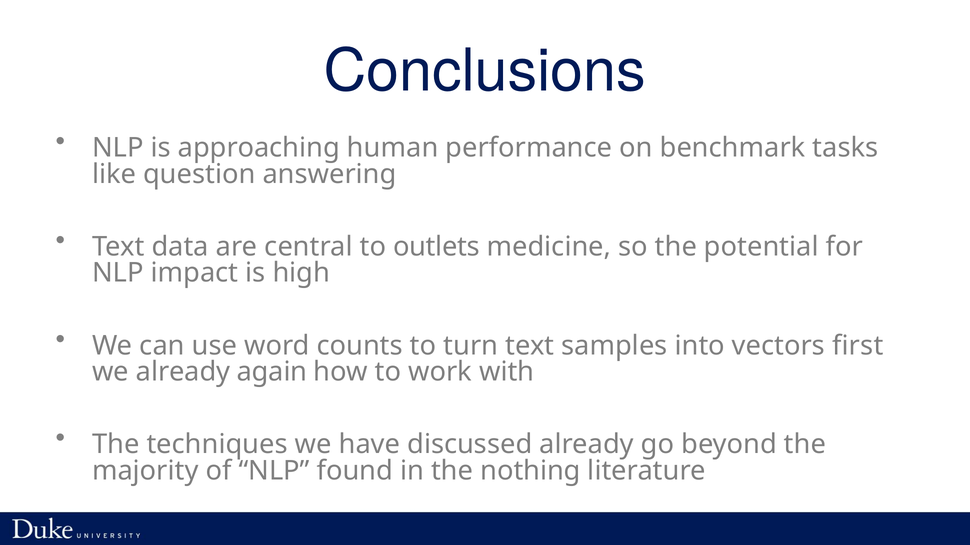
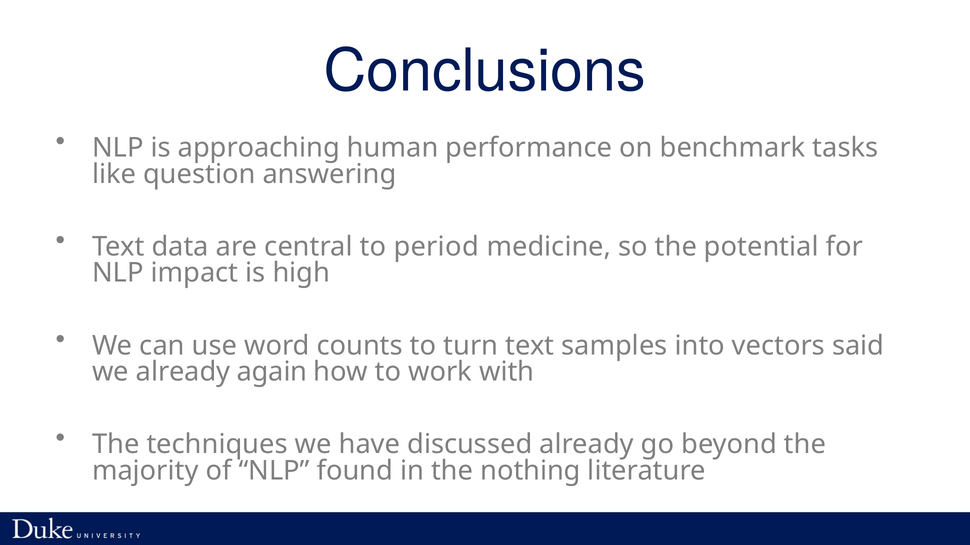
outlets: outlets -> period
first: first -> said
